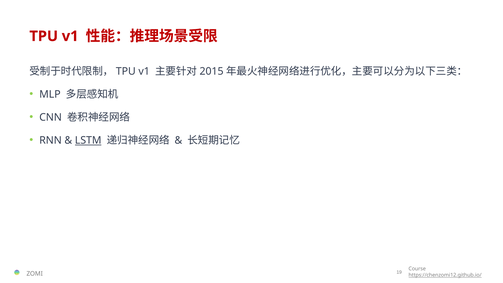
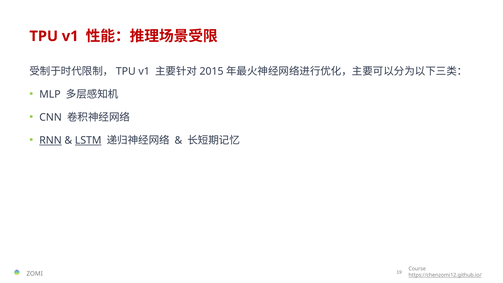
RNN underline: none -> present
